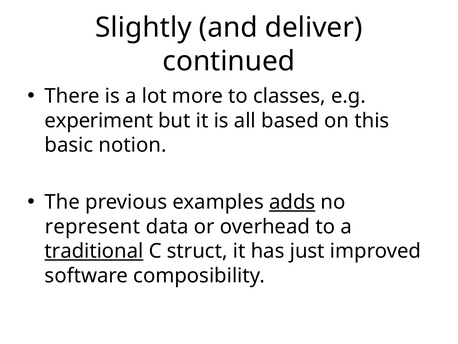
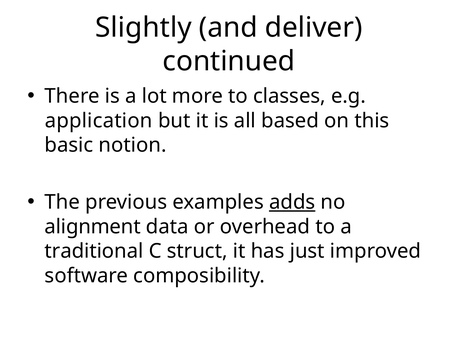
experiment: experiment -> application
represent: represent -> alignment
traditional underline: present -> none
